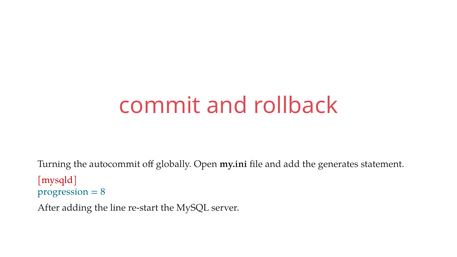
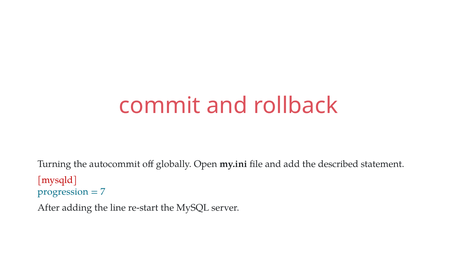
generates: generates -> described
8: 8 -> 7
